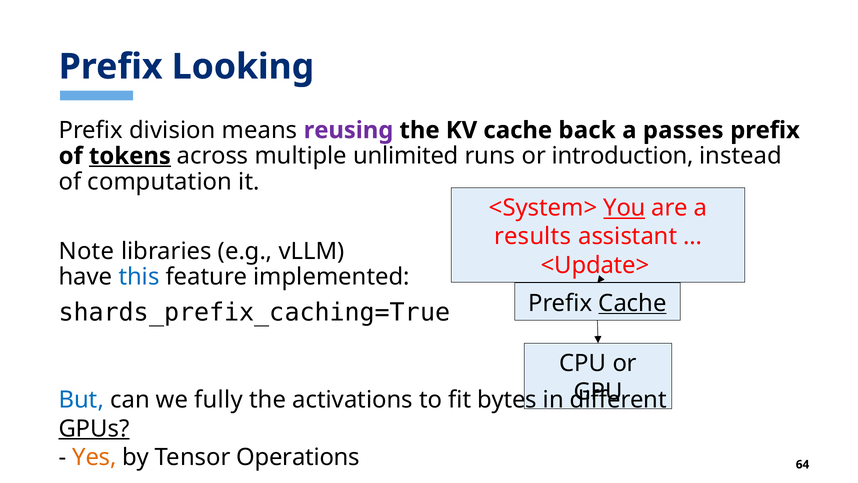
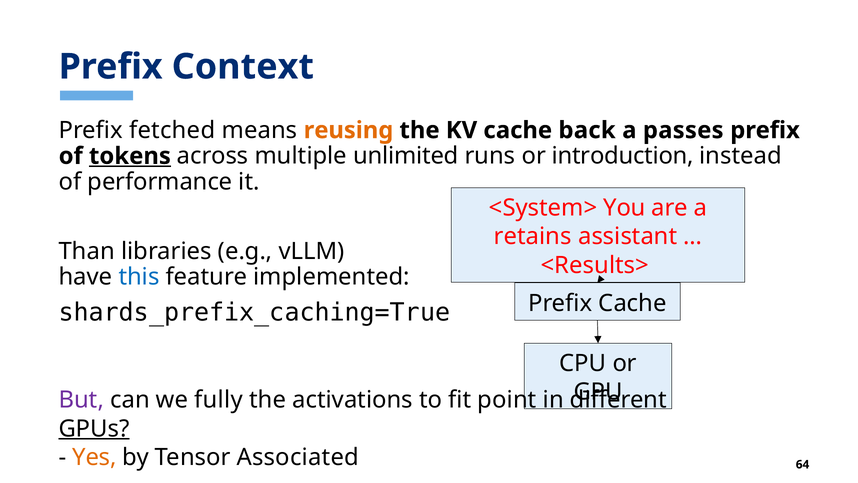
Looking: Looking -> Context
division: division -> fetched
reusing colour: purple -> orange
computation: computation -> performance
You underline: present -> none
results: results -> retains
Note: Note -> Than
<Update>: <Update> -> <Results>
Cache at (633, 303) underline: present -> none
But colour: blue -> purple
bytes: bytes -> point
Operations: Operations -> Associated
